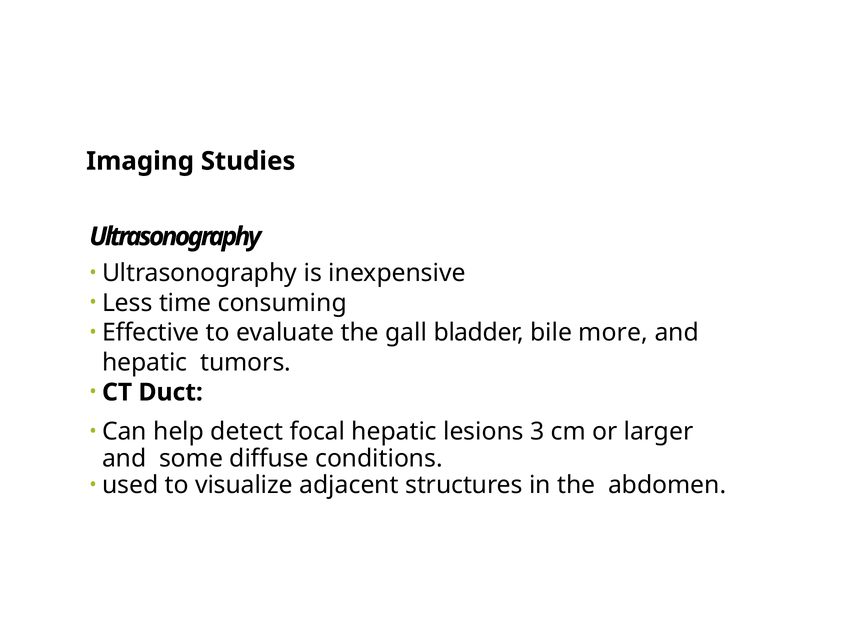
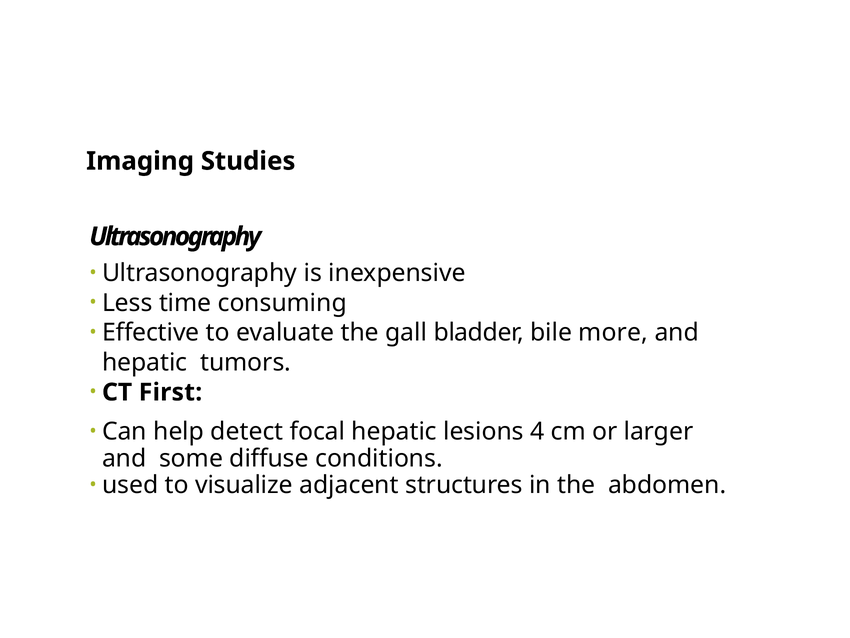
Duct: Duct -> First
3: 3 -> 4
